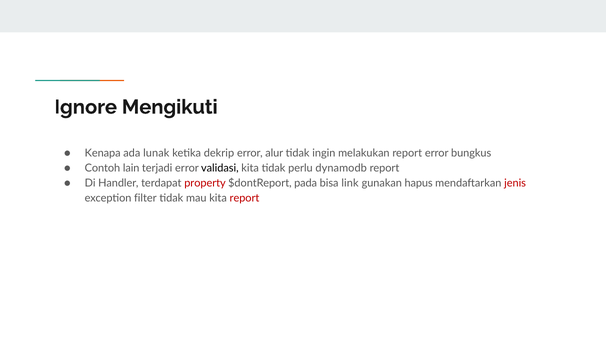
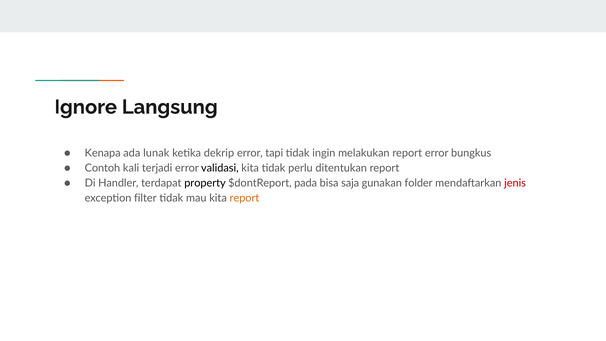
Mengikuti: Mengikuti -> Langsung
alur: alur -> tapi
lain: lain -> kali
dynamodb: dynamodb -> ditentukan
property colour: red -> black
link: link -> saja
hapus: hapus -> folder
report at (244, 198) colour: red -> orange
